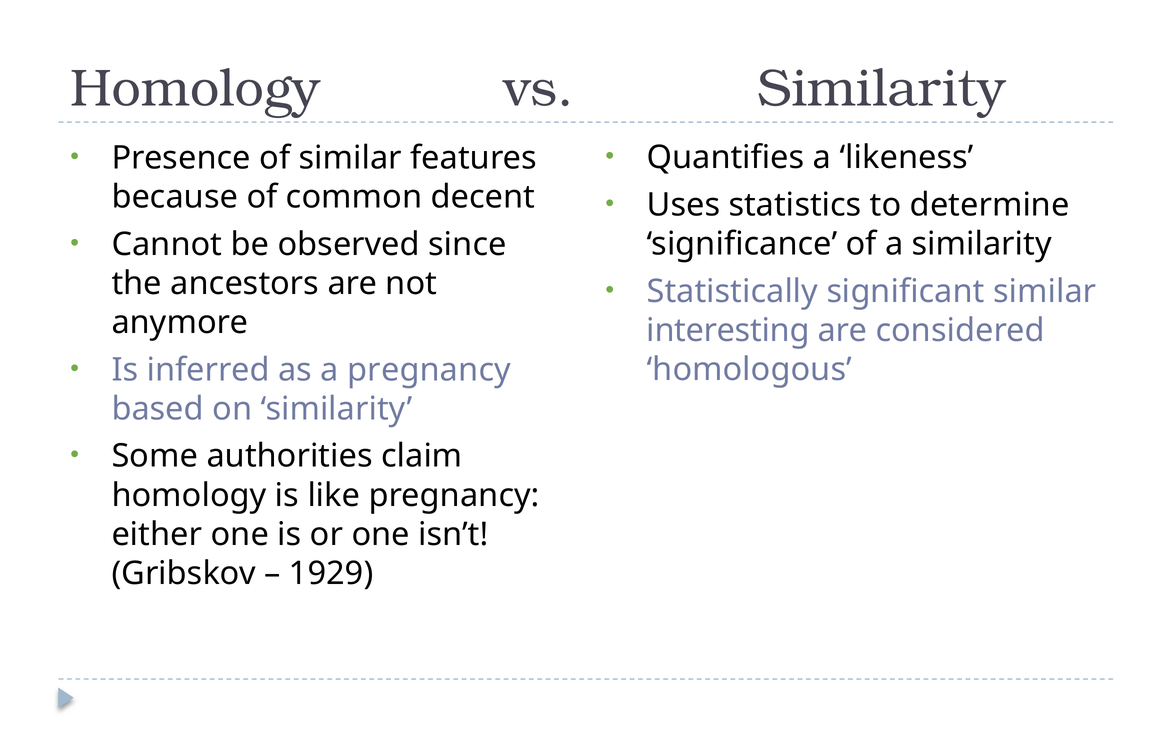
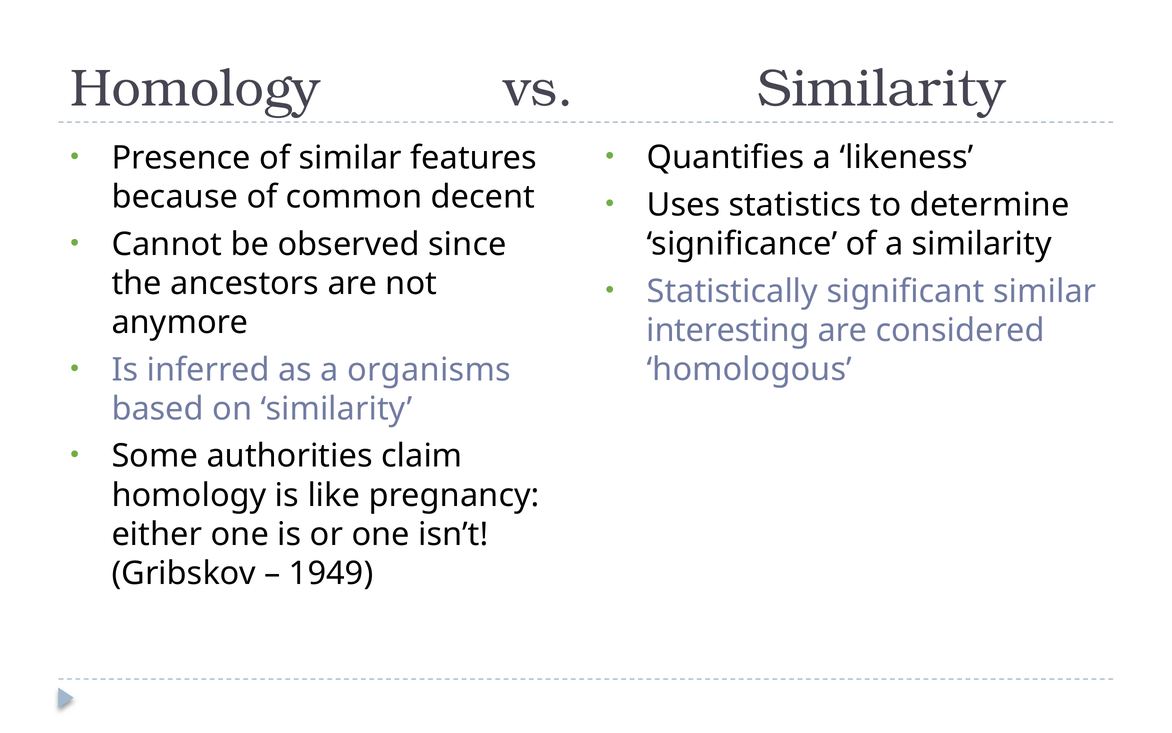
a pregnancy: pregnancy -> organisms
1929: 1929 -> 1949
